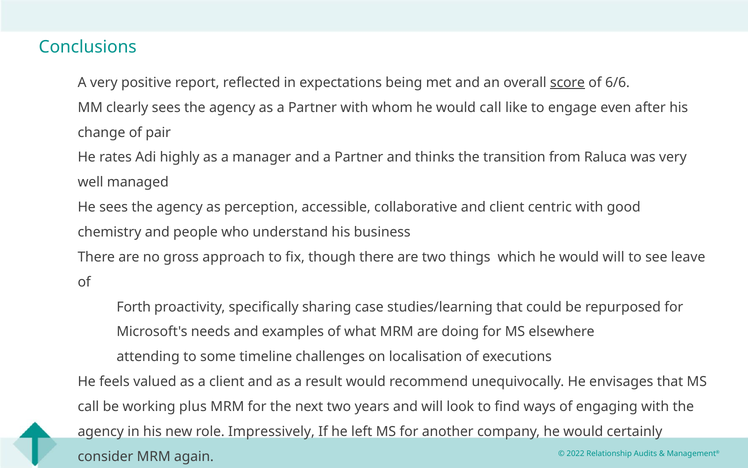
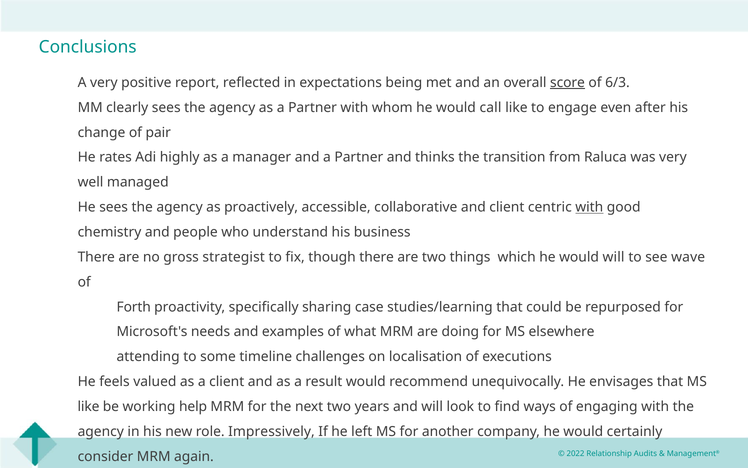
6/6: 6/6 -> 6/3
perception: perception -> proactively
with at (589, 207) underline: none -> present
approach: approach -> strategist
leave: leave -> wave
call at (88, 406): call -> like
plus: plus -> help
